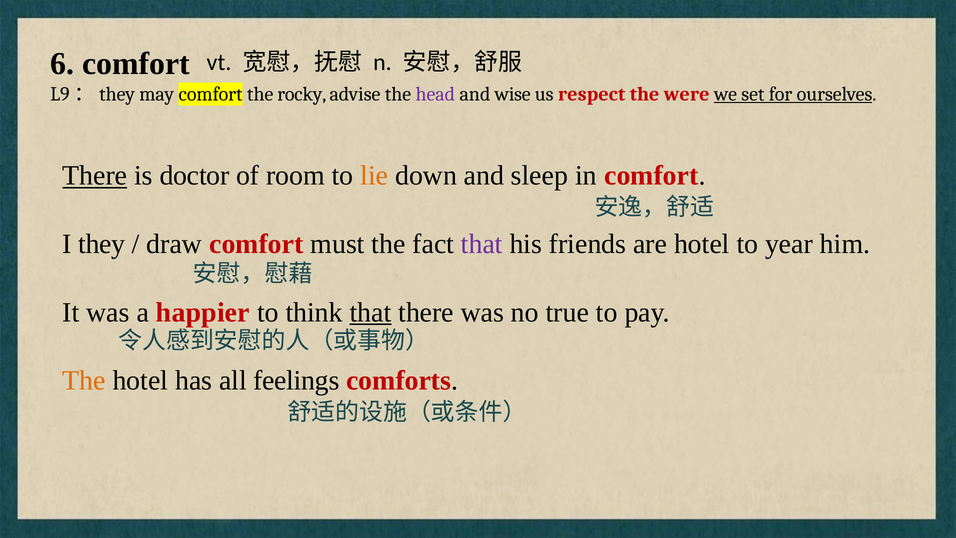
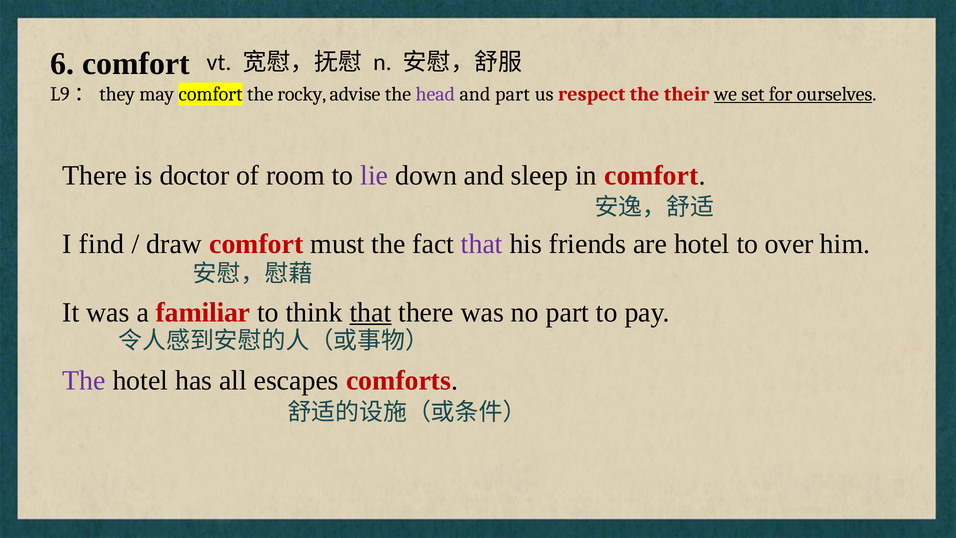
and wise: wise -> part
were: were -> their
There at (95, 176) underline: present -> none
lie colour: orange -> purple
they: they -> find
year: year -> over
happier: happier -> familiar
no true: true -> part
The at (84, 381) colour: orange -> purple
feelings: feelings -> escapes
